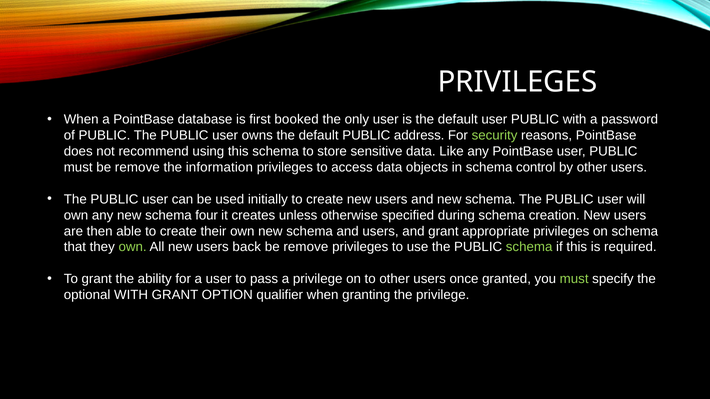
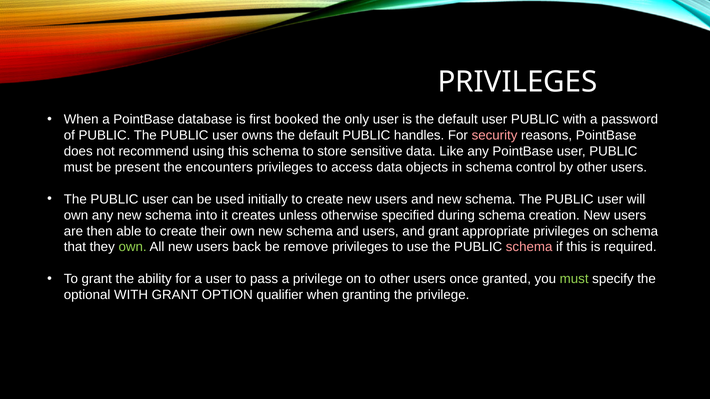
address: address -> handles
security colour: light green -> pink
must be remove: remove -> present
information: information -> encounters
four: four -> into
schema at (529, 247) colour: light green -> pink
